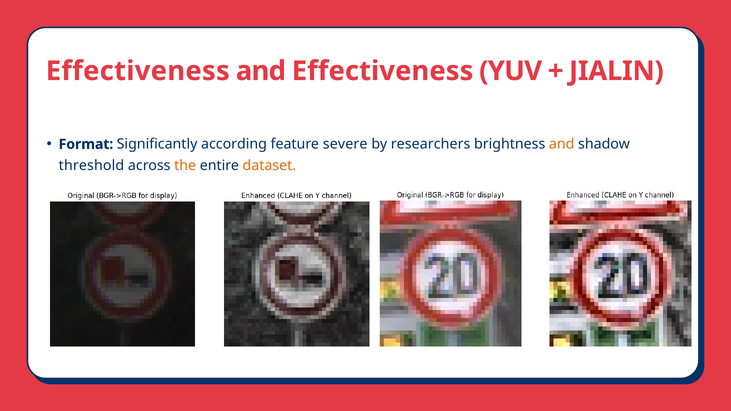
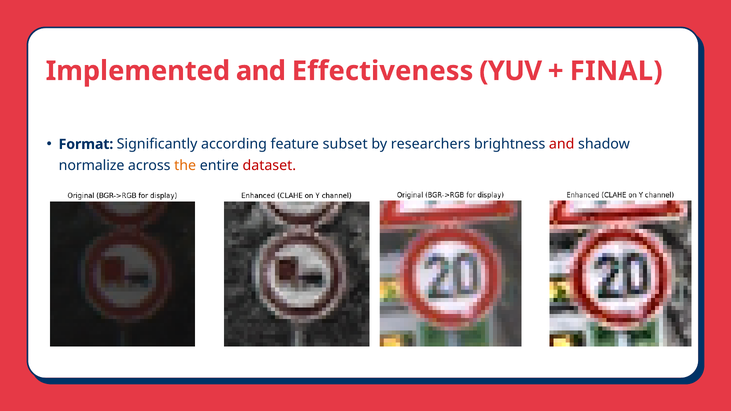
Effectiveness at (138, 71): Effectiveness -> Implemented
JIALIN: JIALIN -> FINAL
severe: severe -> subset
and at (562, 144) colour: orange -> red
threshold: threshold -> normalize
dataset colour: orange -> red
